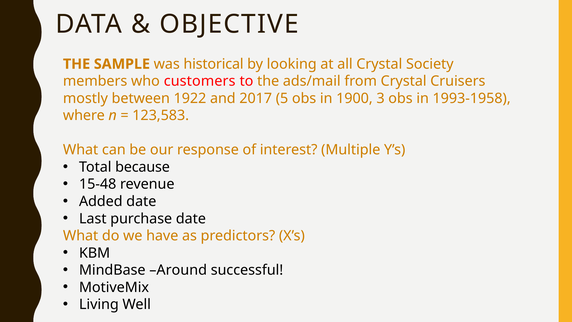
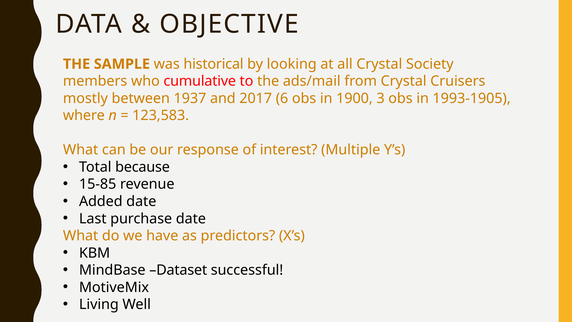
customers: customers -> cumulative
1922: 1922 -> 1937
5: 5 -> 6
1993-1958: 1993-1958 -> 1993-1905
15-48: 15-48 -> 15-85
Around: Around -> Dataset
